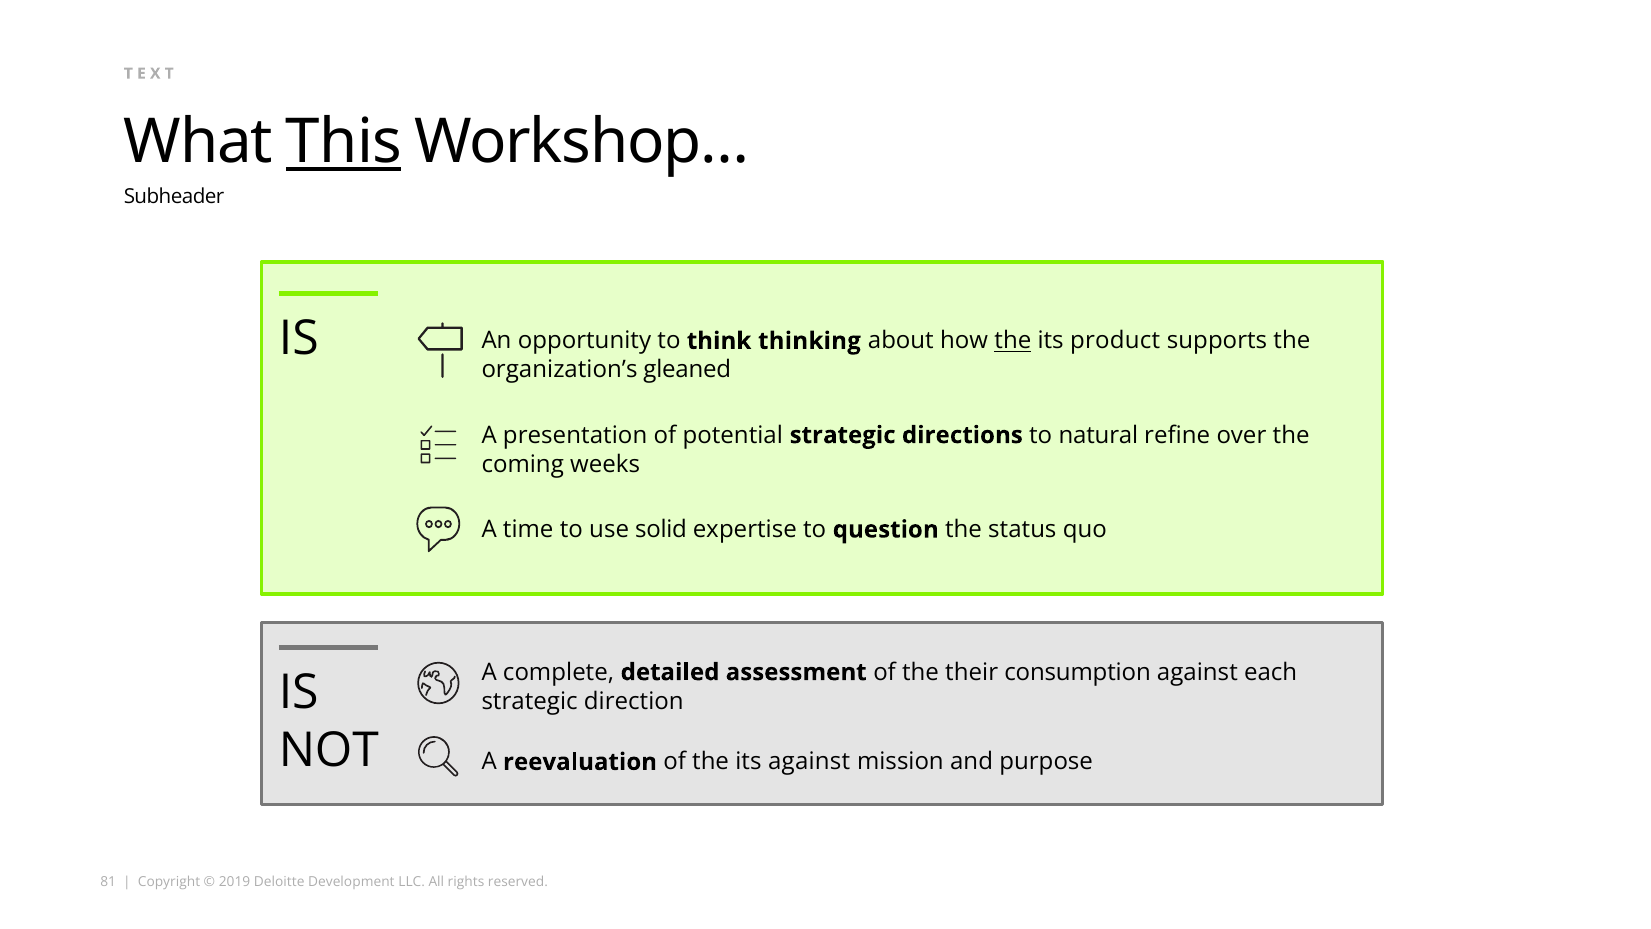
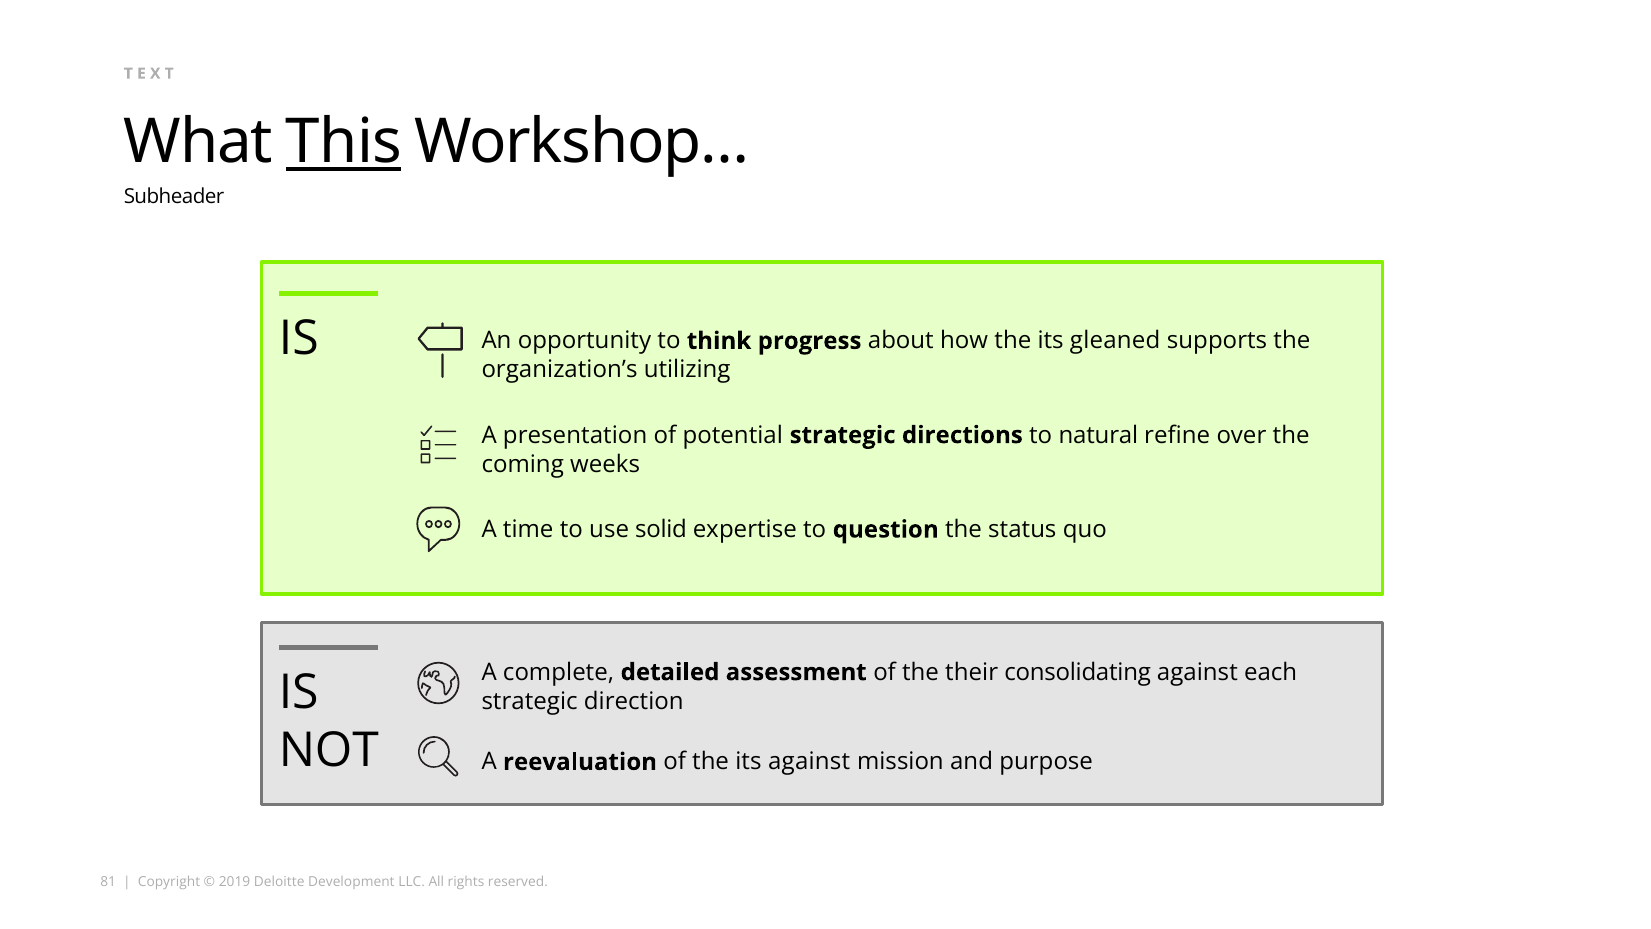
thinking: thinking -> progress
the at (1013, 341) underline: present -> none
product: product -> gleaned
gleaned: gleaned -> utilizing
consumption: consumption -> consolidating
